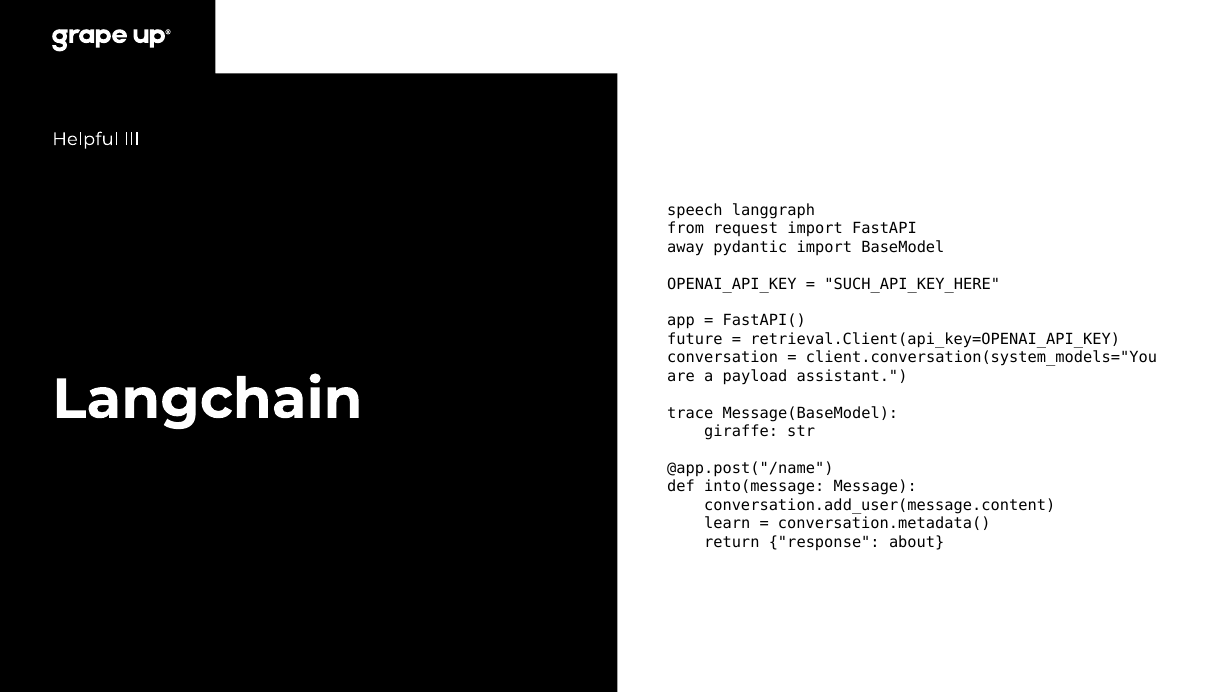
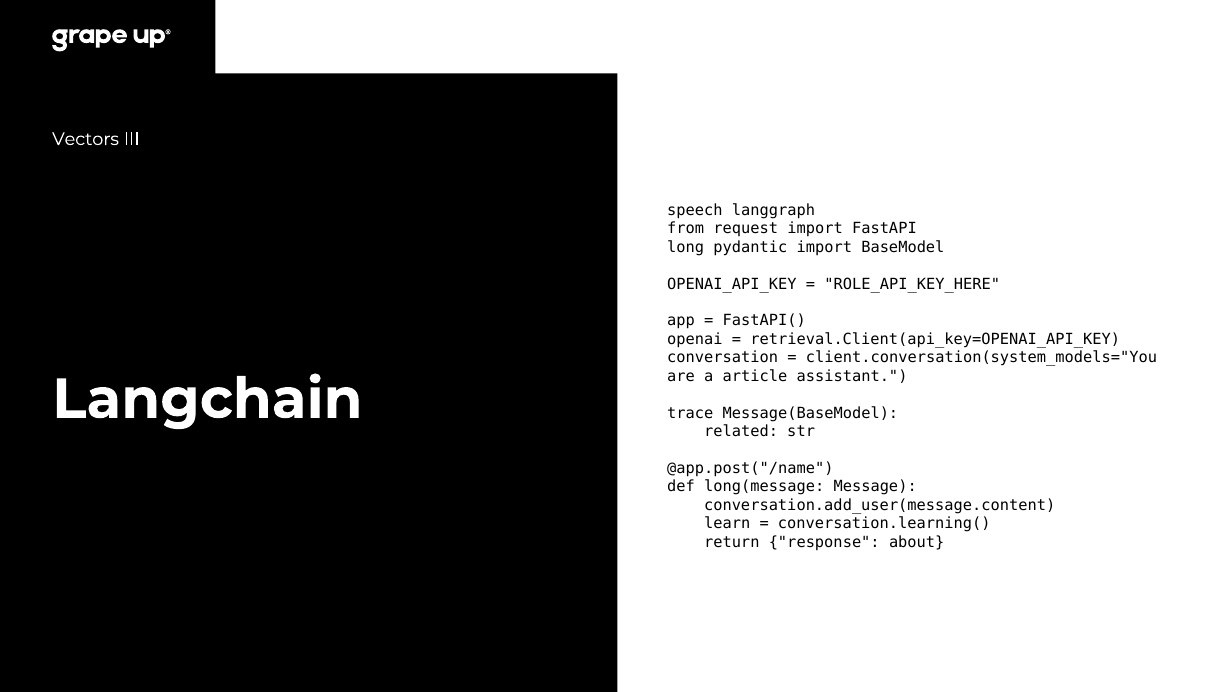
Helpful: Helpful -> Vectors
away: away -> long
SUCH_API_KEY_HERE: SUCH_API_KEY_HERE -> ROLE_API_KEY_HERE
future: future -> openai
payload: payload -> article
giraffe: giraffe -> related
into(message: into(message -> long(message
conversation.metadata(: conversation.metadata( -> conversation.learning(
